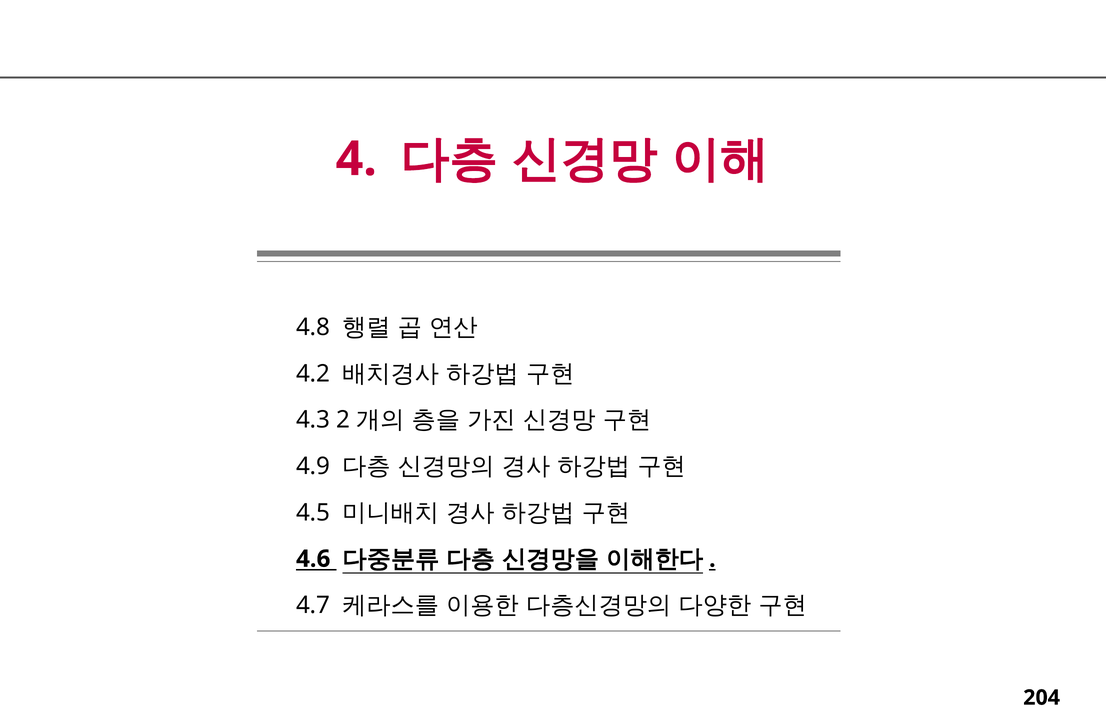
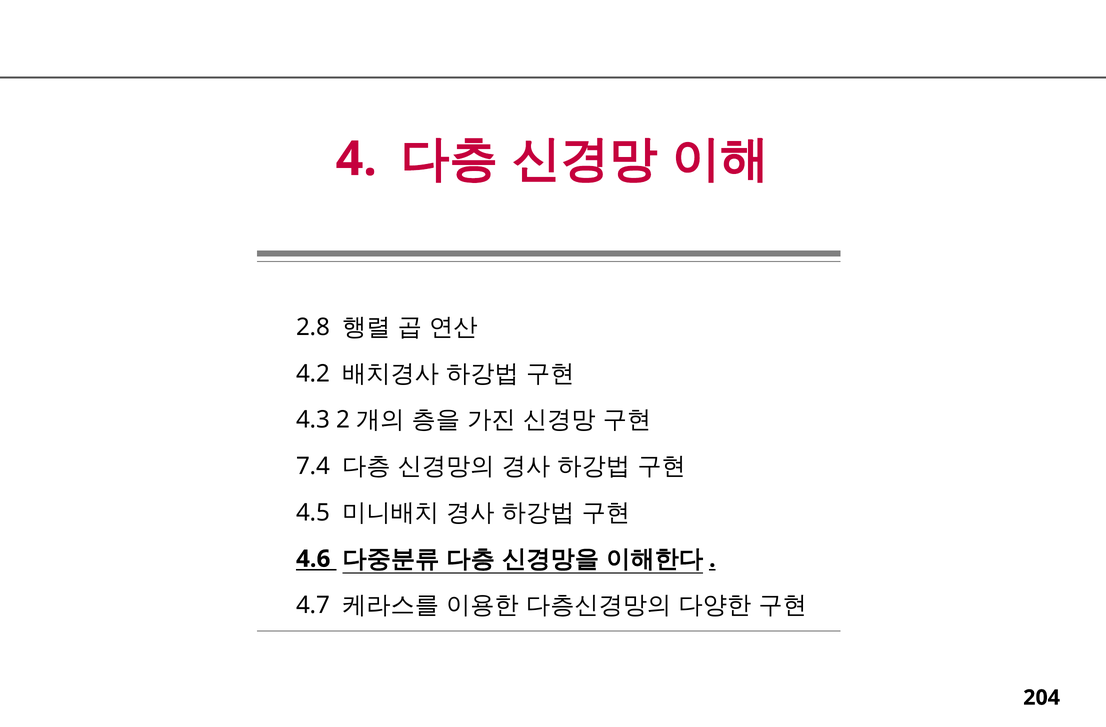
4.8: 4.8 -> 2.8
4.9: 4.9 -> 7.4
